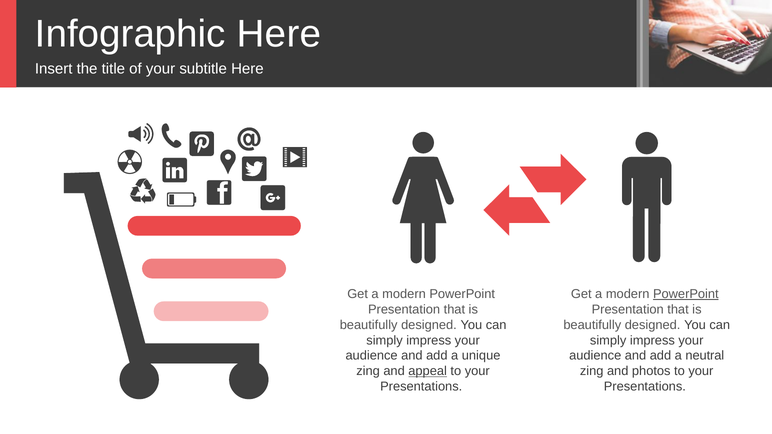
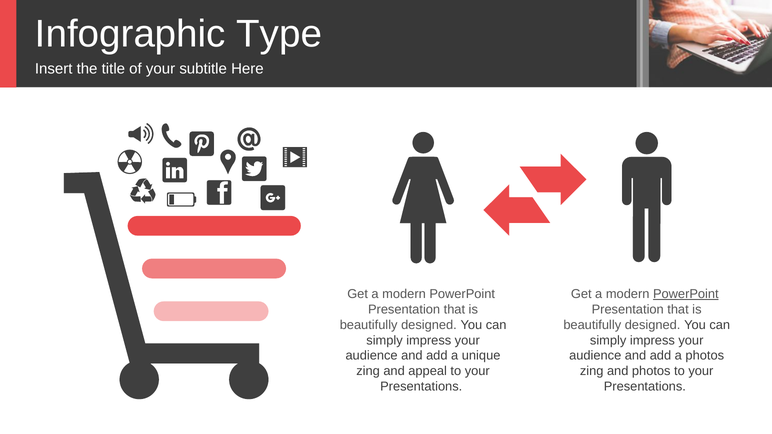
Infographic Here: Here -> Type
a neutral: neutral -> photos
appeal underline: present -> none
